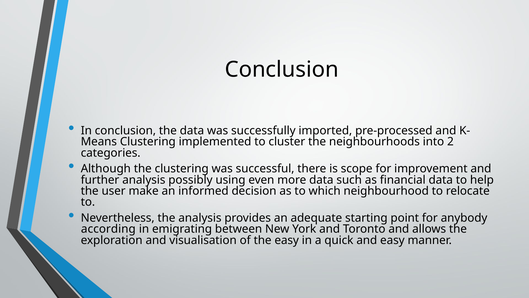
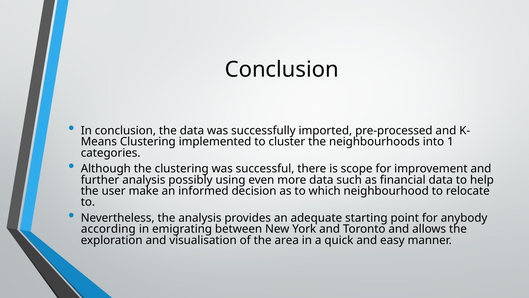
2: 2 -> 1
the easy: easy -> area
